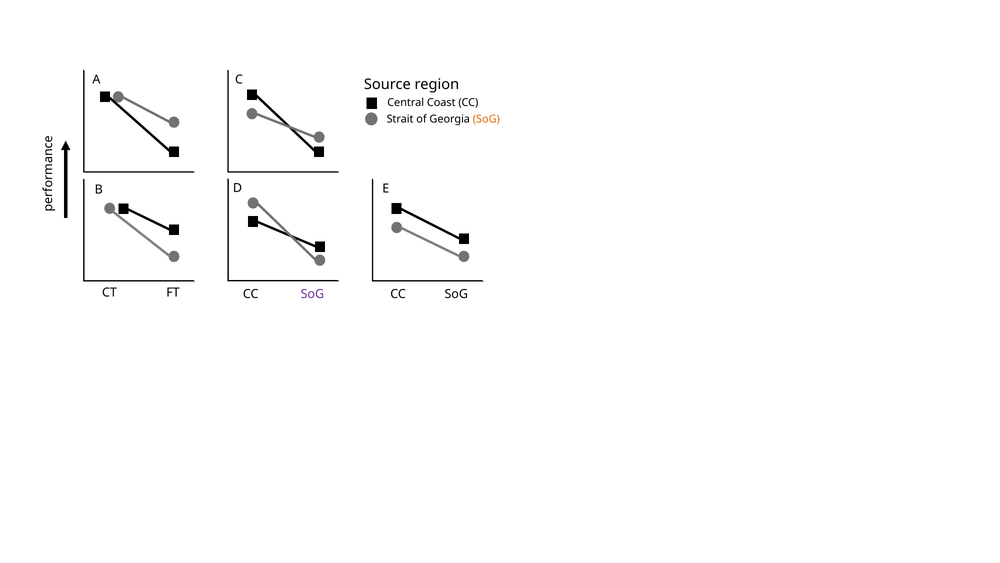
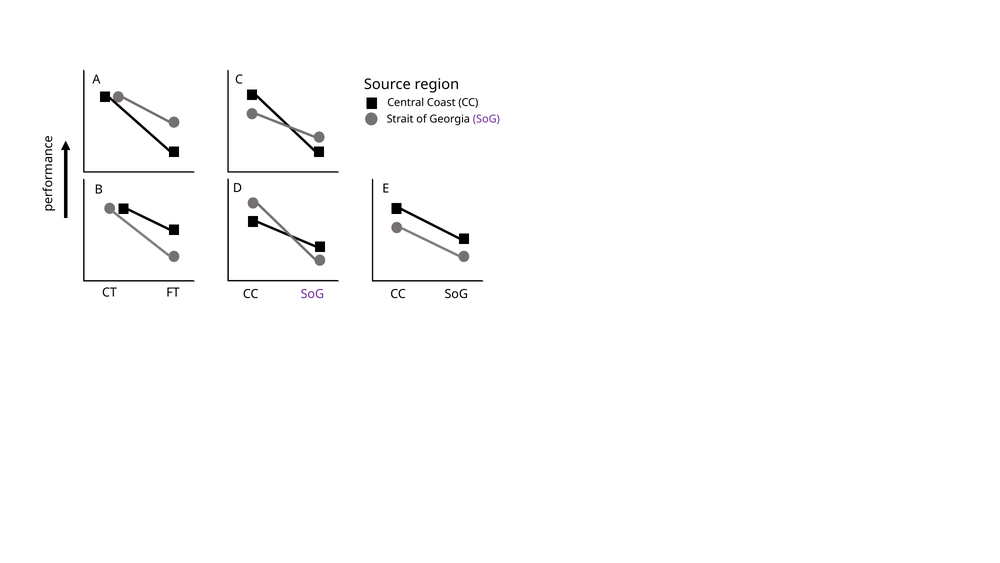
SoG at (486, 119) colour: orange -> purple
